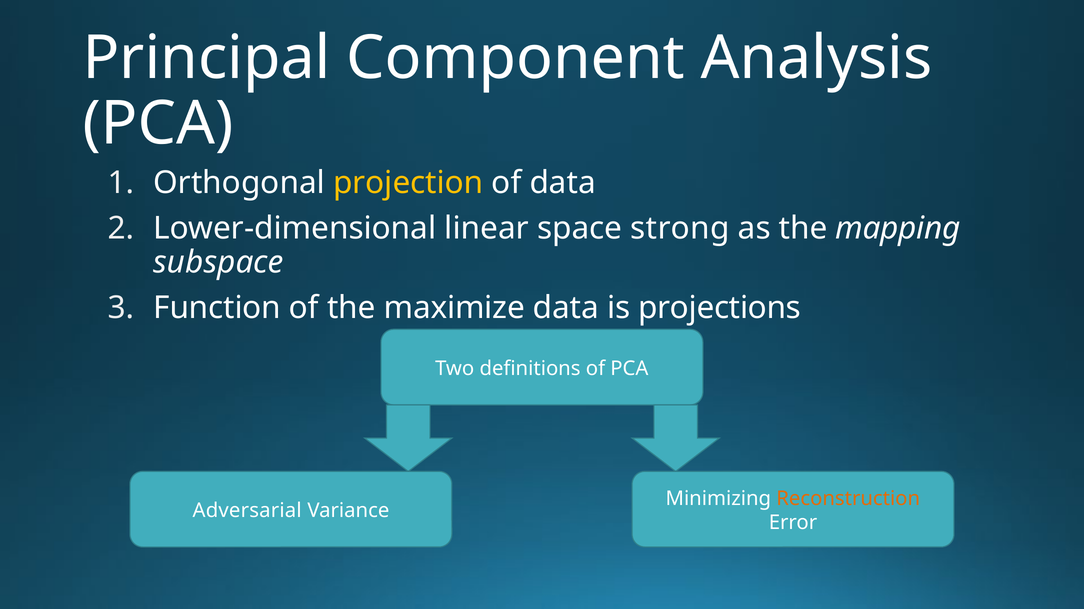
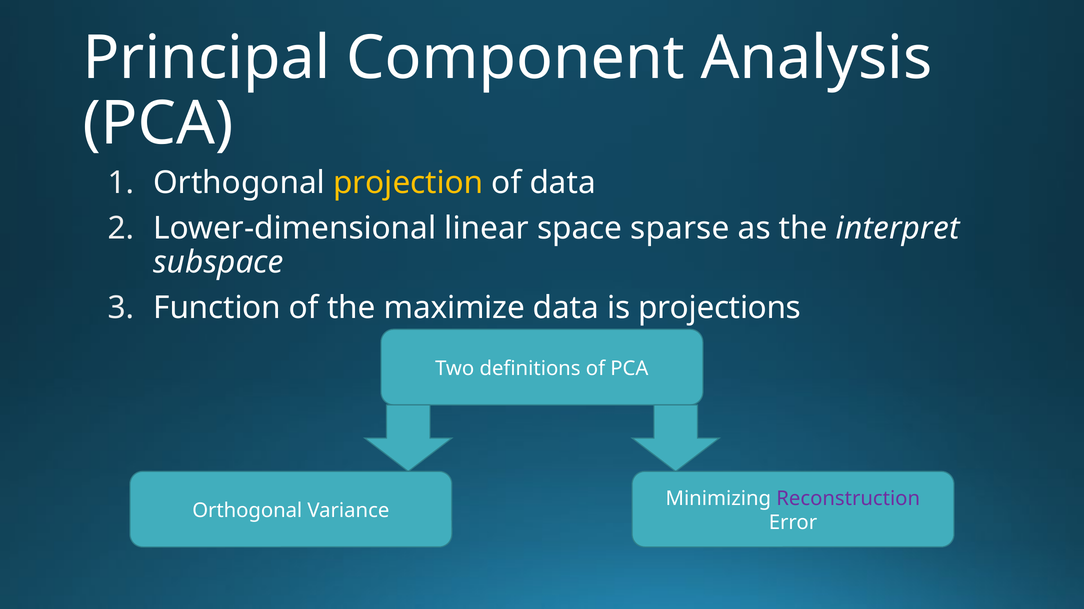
strong: strong -> sparse
mapping: mapping -> interpret
Reconstruction colour: orange -> purple
Adversarial at (247, 511): Adversarial -> Orthogonal
